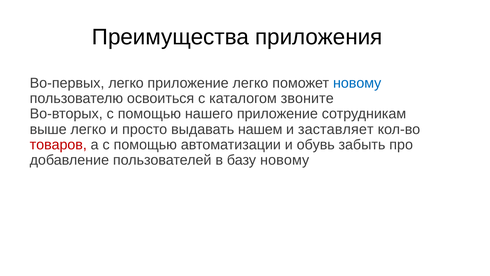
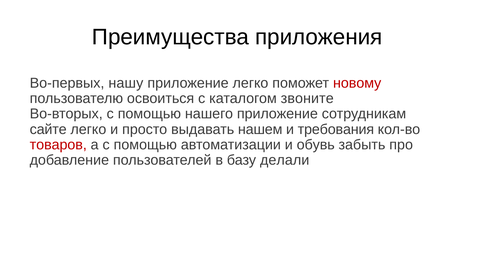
Во-первых легко: легко -> нашу
новому at (357, 83) colour: blue -> red
выше: выше -> сайте
заставляет: заставляет -> требования
базу новому: новому -> делали
